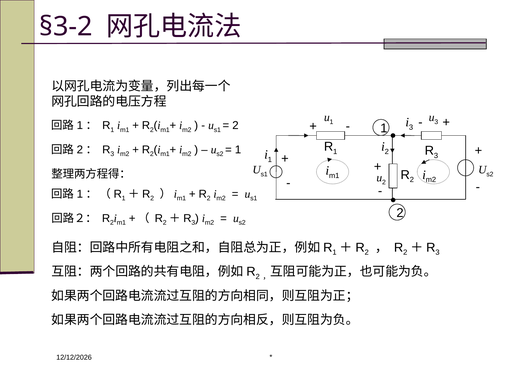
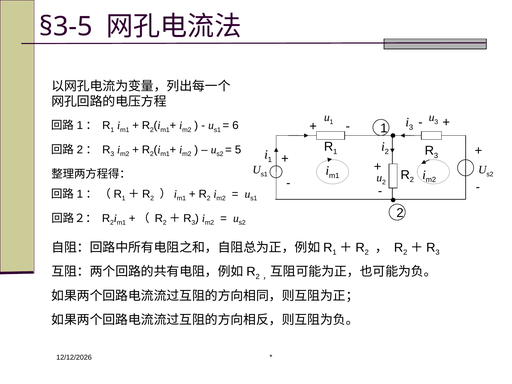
§3-2: §3-2 -> §3-5
2 at (235, 126): 2 -> 6
1 at (238, 150): 1 -> 5
